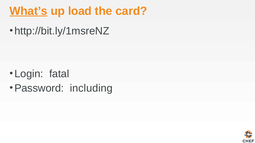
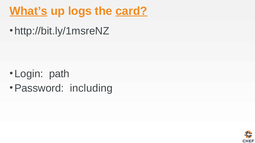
load: load -> logs
card underline: none -> present
fatal: fatal -> path
